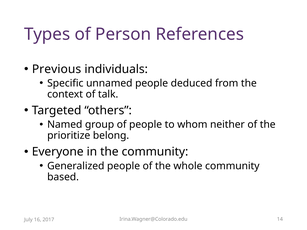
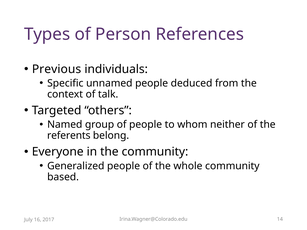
prioritize: prioritize -> referents
